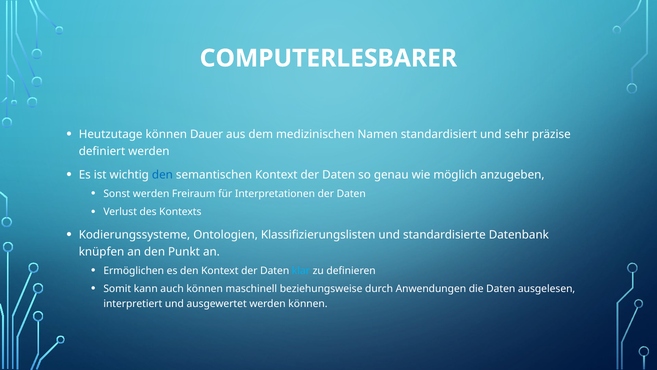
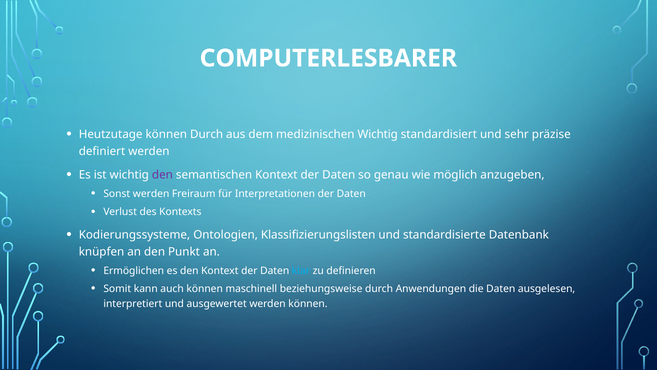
können Dauer: Dauer -> Durch
medizinischen Namen: Namen -> Wichtig
den at (162, 175) colour: blue -> purple
